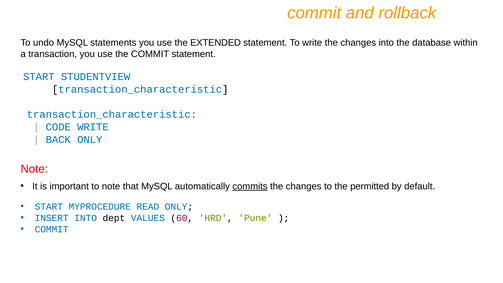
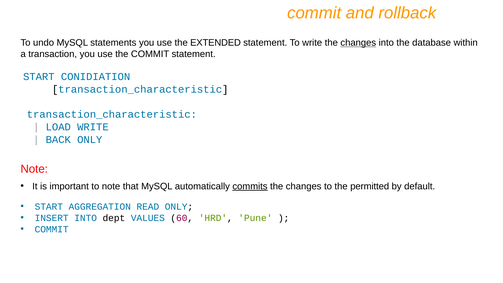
changes at (358, 43) underline: none -> present
STUDENTVIEW: STUDENTVIEW -> CONIDIATION
CODE: CODE -> LOAD
MYPROCEDURE: MYPROCEDURE -> AGGREGATION
